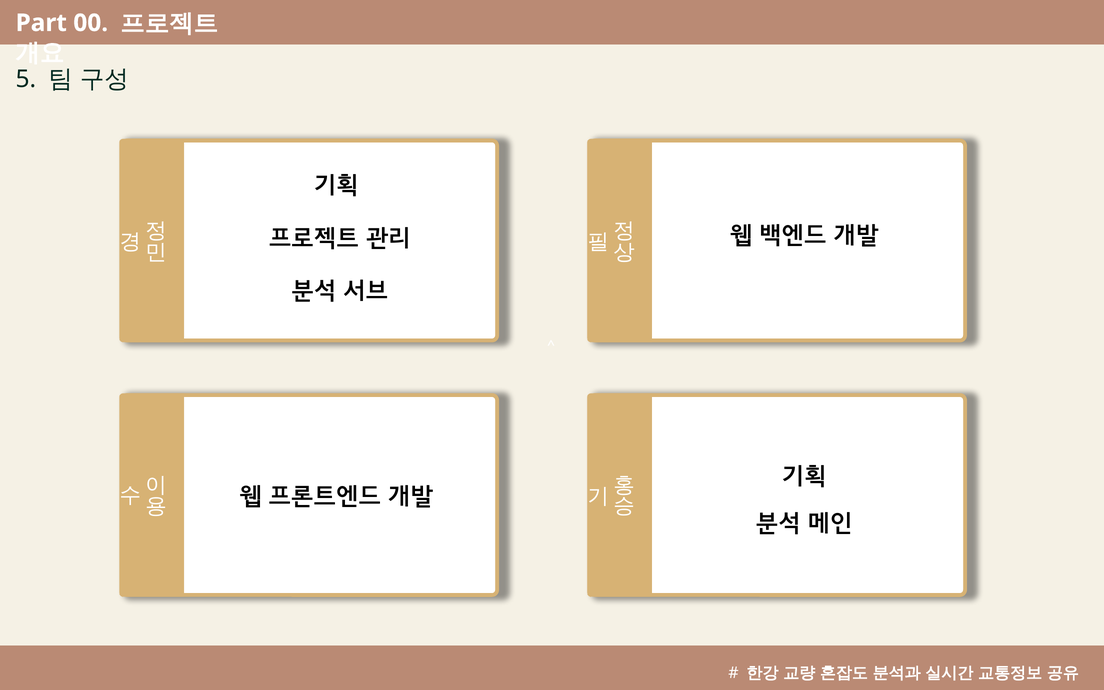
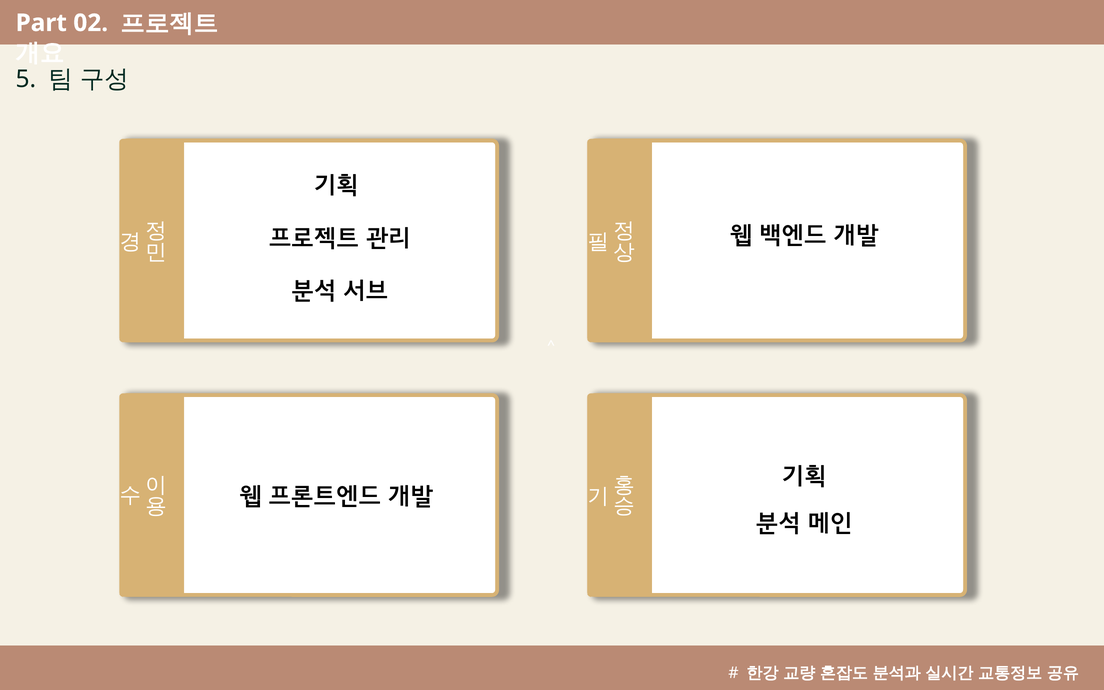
00: 00 -> 02
